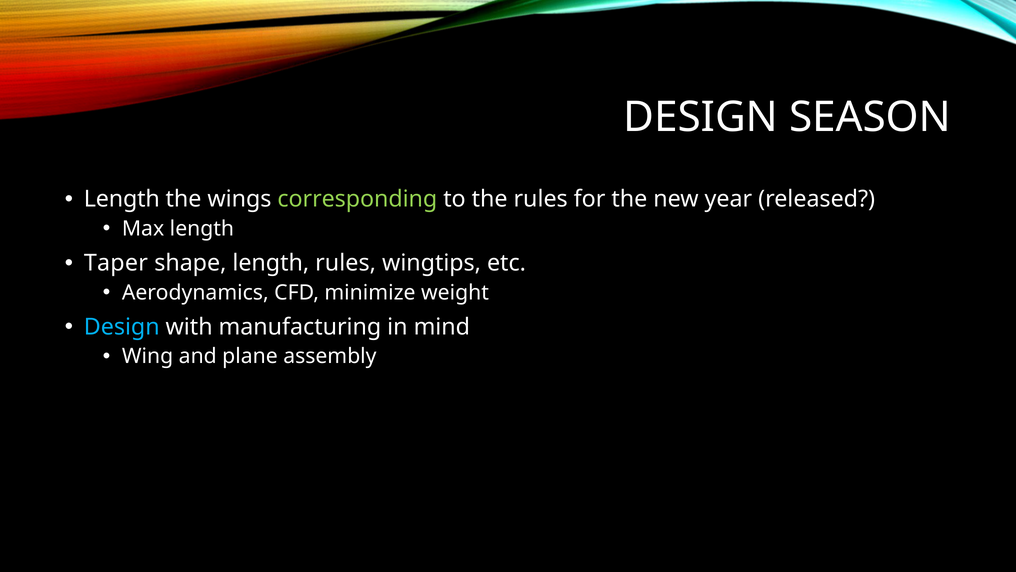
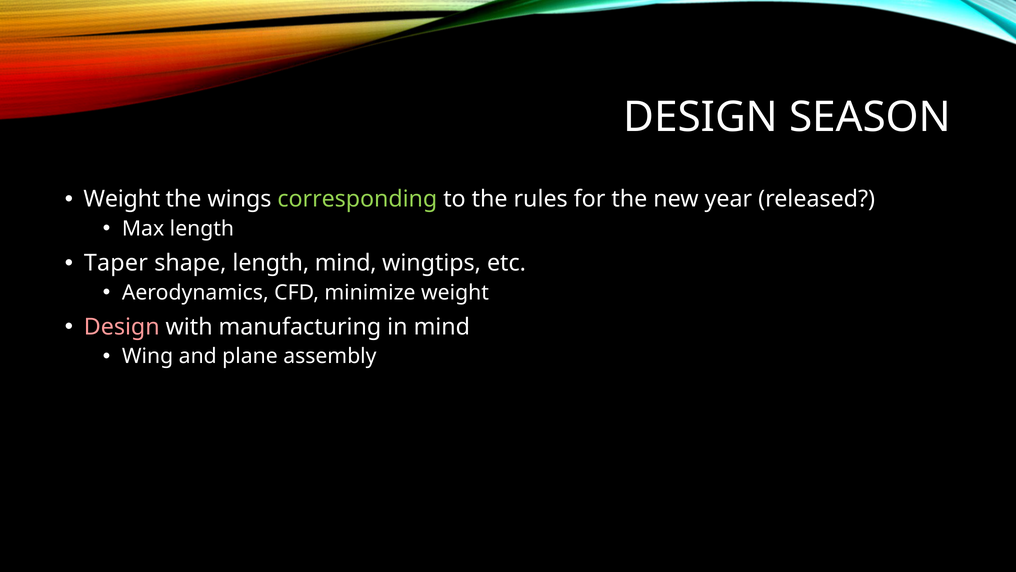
Length at (122, 199): Length -> Weight
length rules: rules -> mind
Design at (122, 327) colour: light blue -> pink
